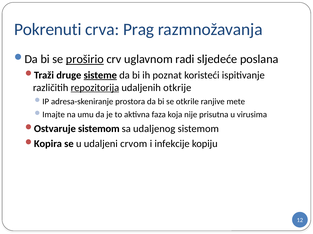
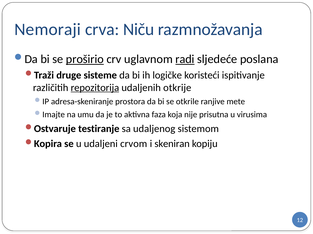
Pokrenuti: Pokrenuti -> Nemoraji
Prag: Prag -> Niču
radi underline: none -> present
sisteme underline: present -> none
poznat: poznat -> logičke
sistemom at (99, 129): sistemom -> testiranje
infekcije: infekcije -> skeniran
